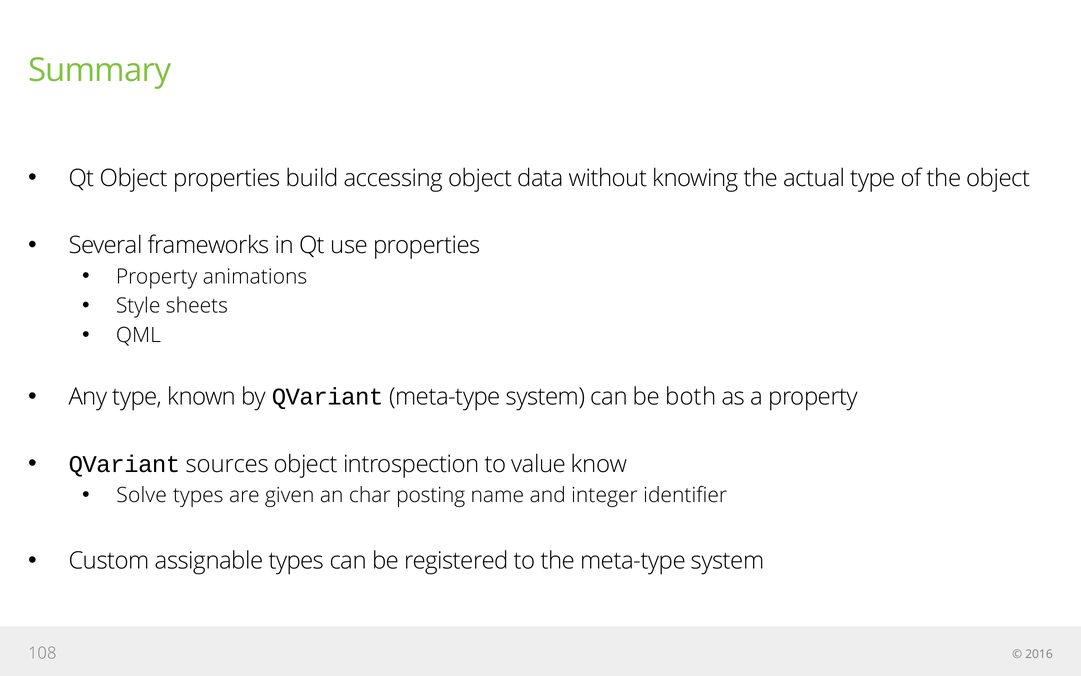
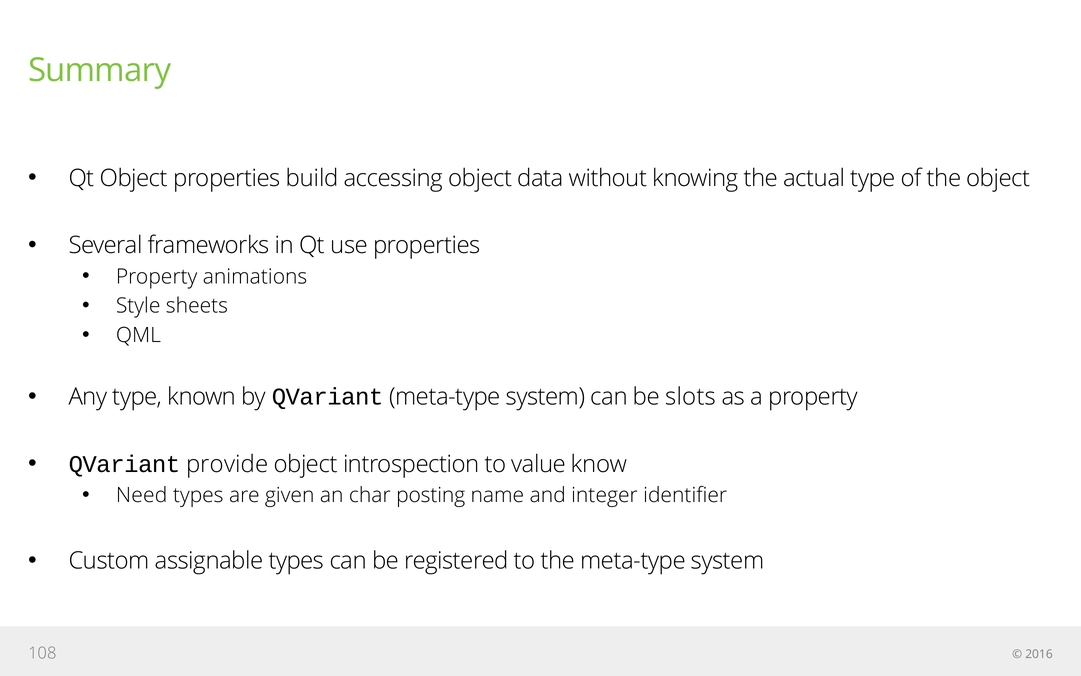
both: both -> slots
sources: sources -> provide
Solve: Solve -> Need
